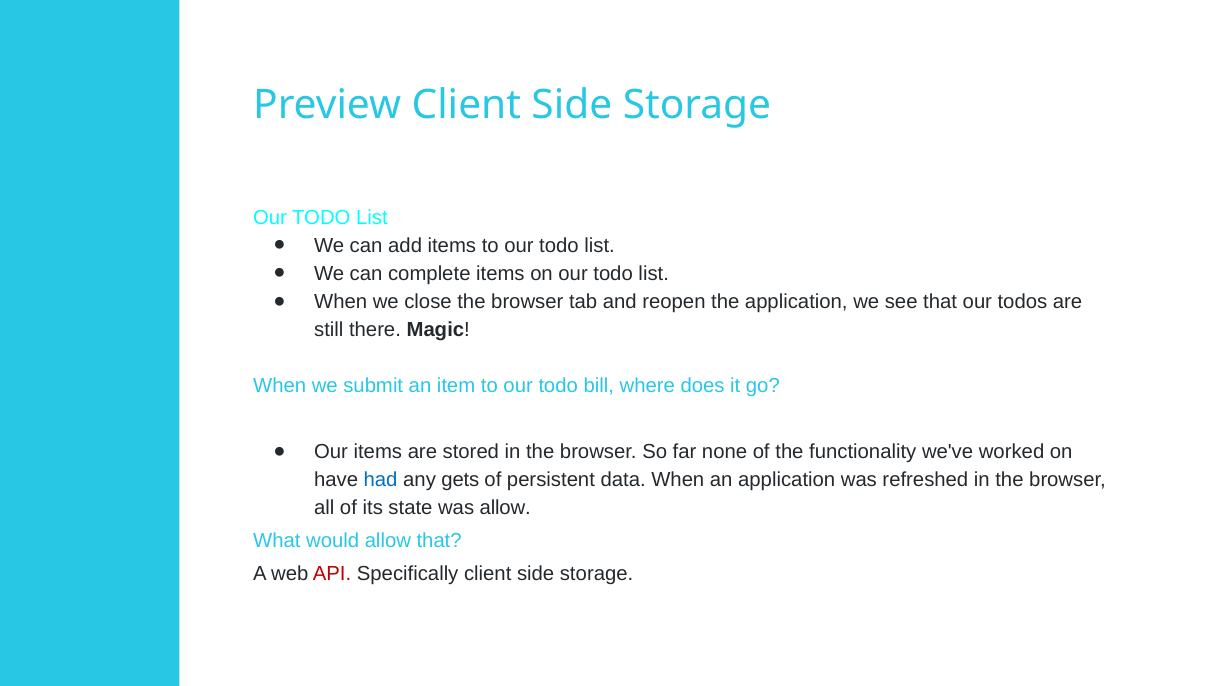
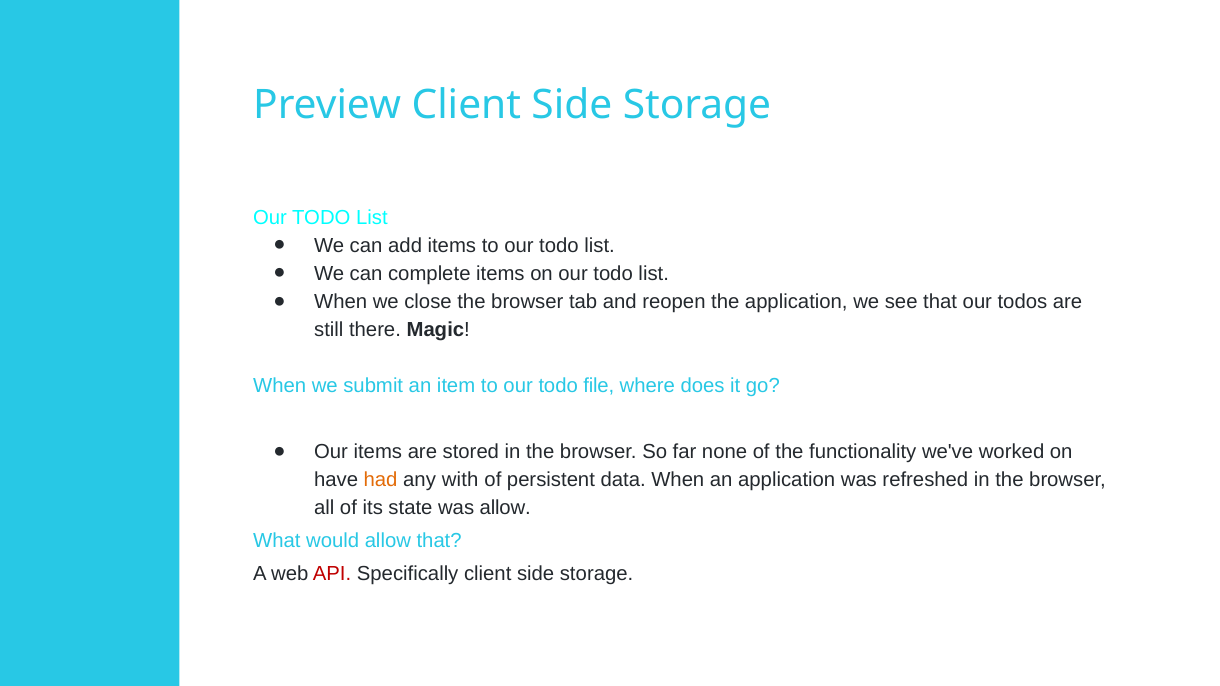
bill: bill -> file
had colour: blue -> orange
gets: gets -> with
